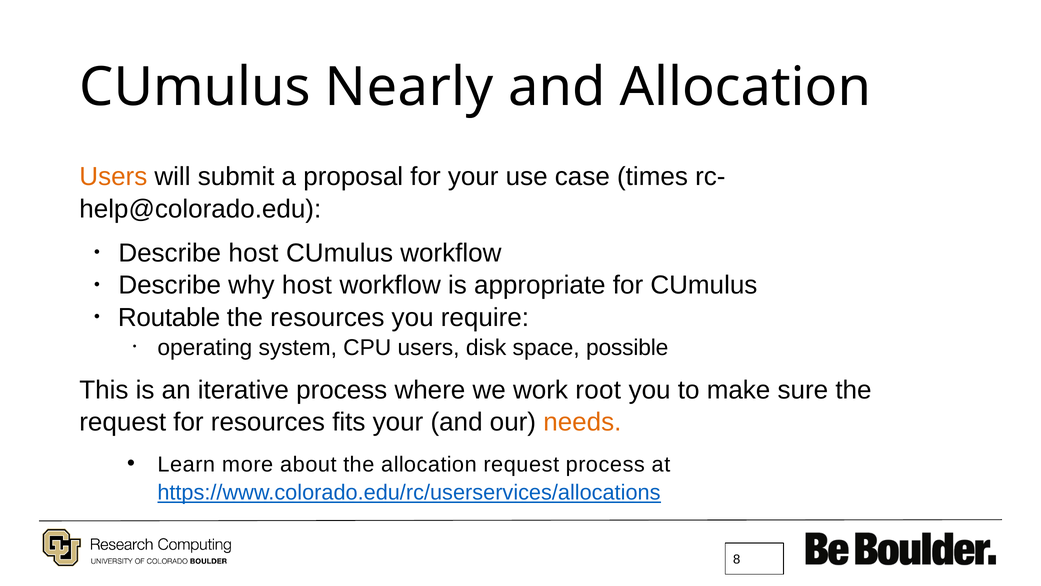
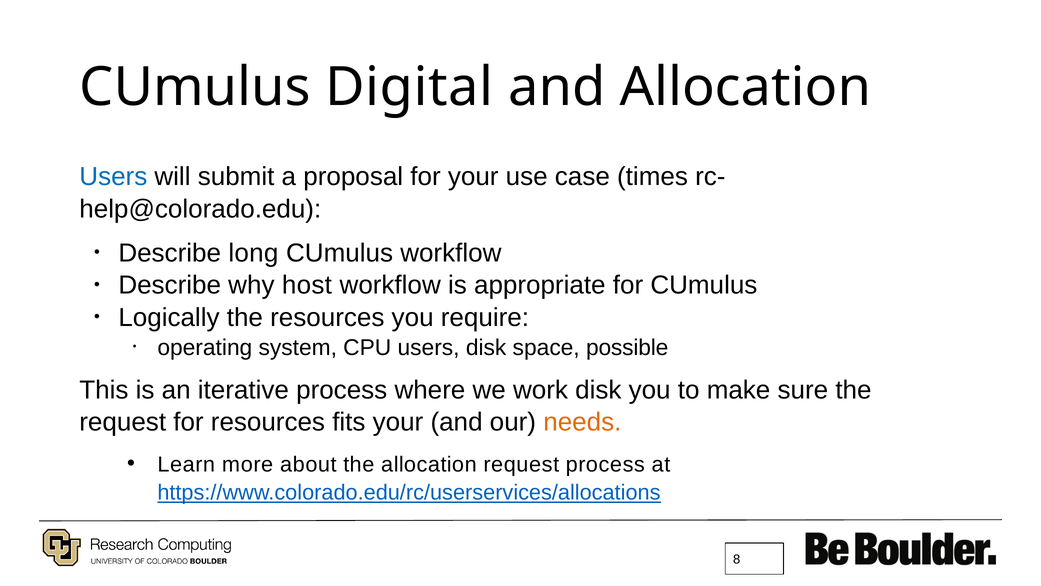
Nearly: Nearly -> Digital
Users at (113, 177) colour: orange -> blue
Describe host: host -> long
Routable: Routable -> Logically
work root: root -> disk
